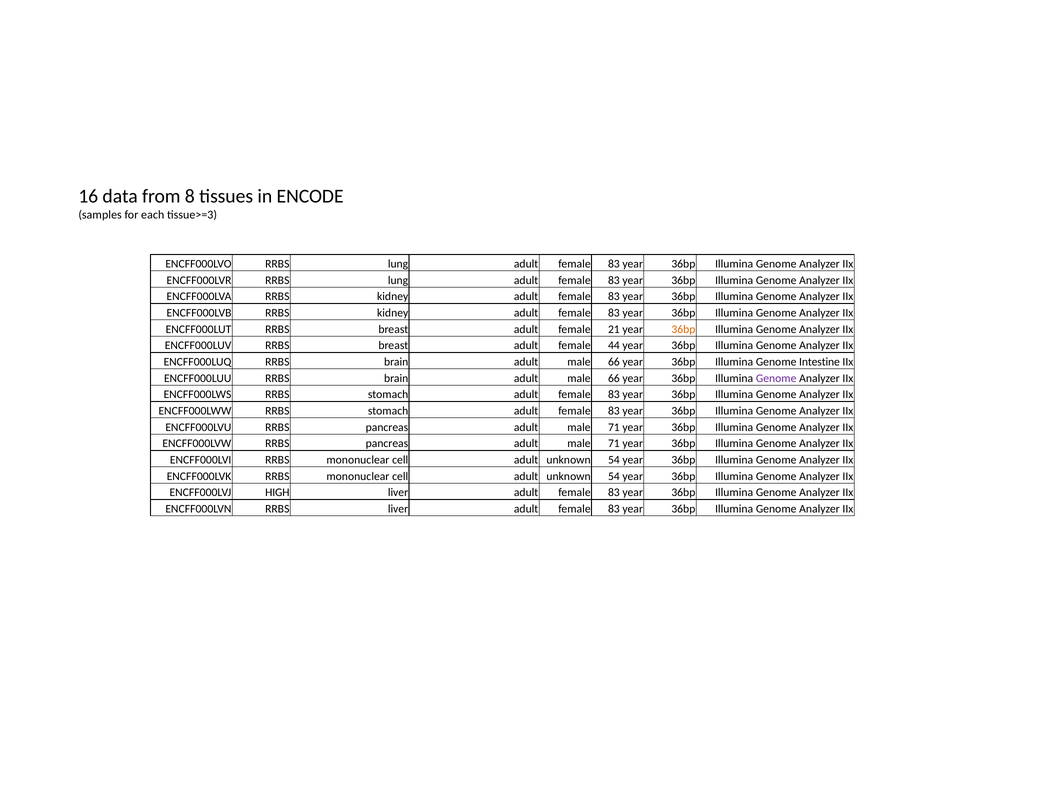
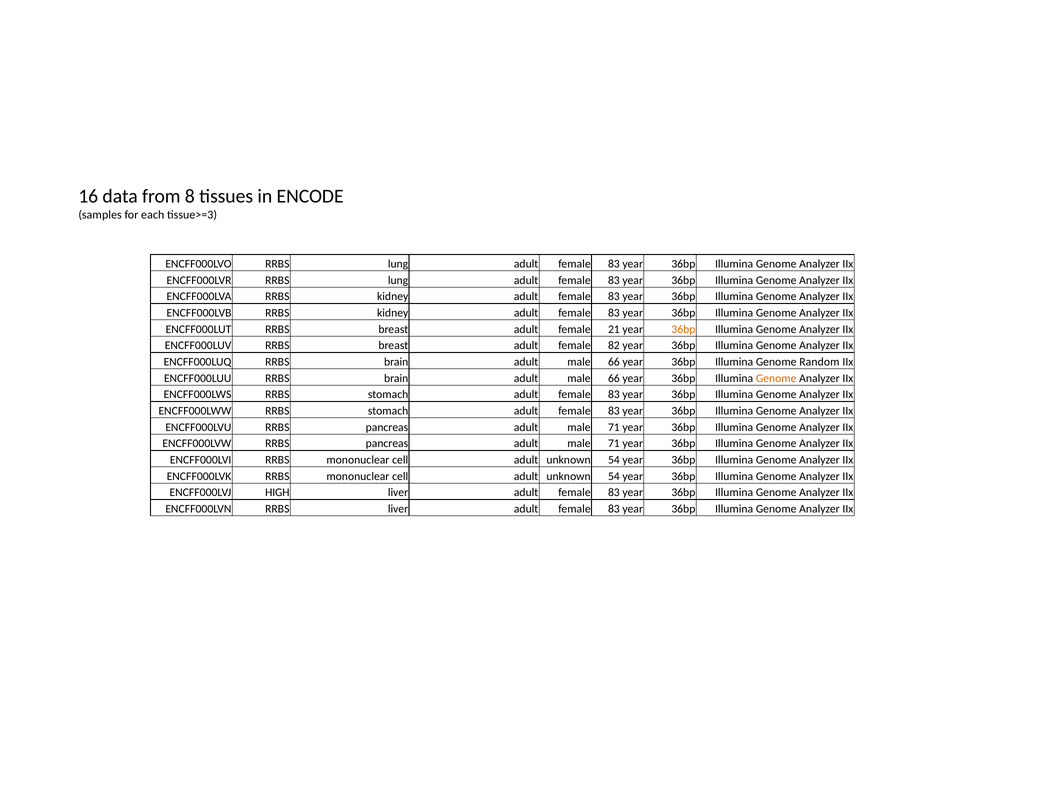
44: 44 -> 82
Intestine: Intestine -> Random
Genome at (776, 378) colour: purple -> orange
